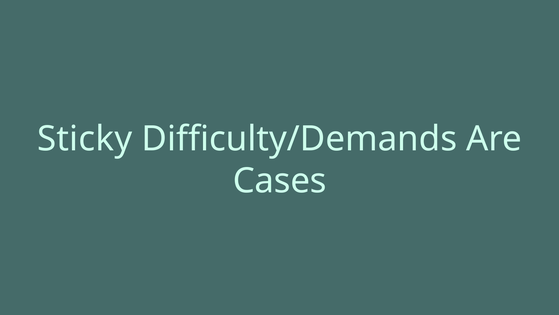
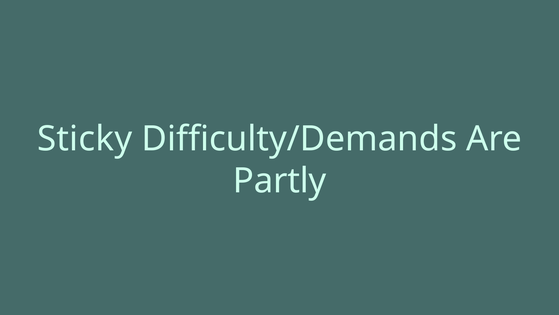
Cases: Cases -> Partly
